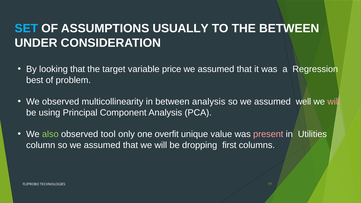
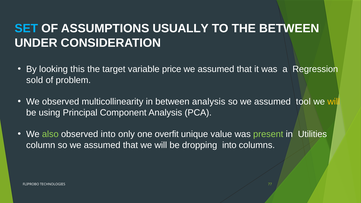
looking that: that -> this
best: best -> sold
well: well -> tool
will at (334, 102) colour: pink -> yellow
observed tool: tool -> into
present colour: pink -> light green
dropping first: first -> into
